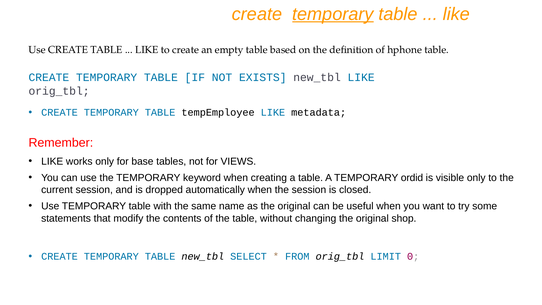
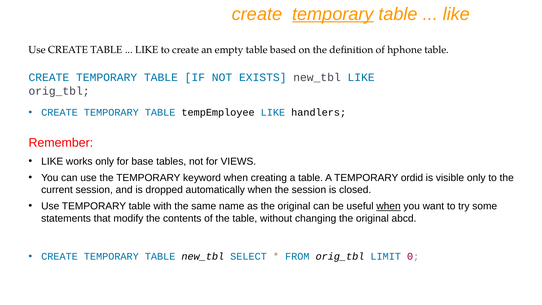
metadata: metadata -> handlers
when at (389, 206) underline: none -> present
shop: shop -> abcd
